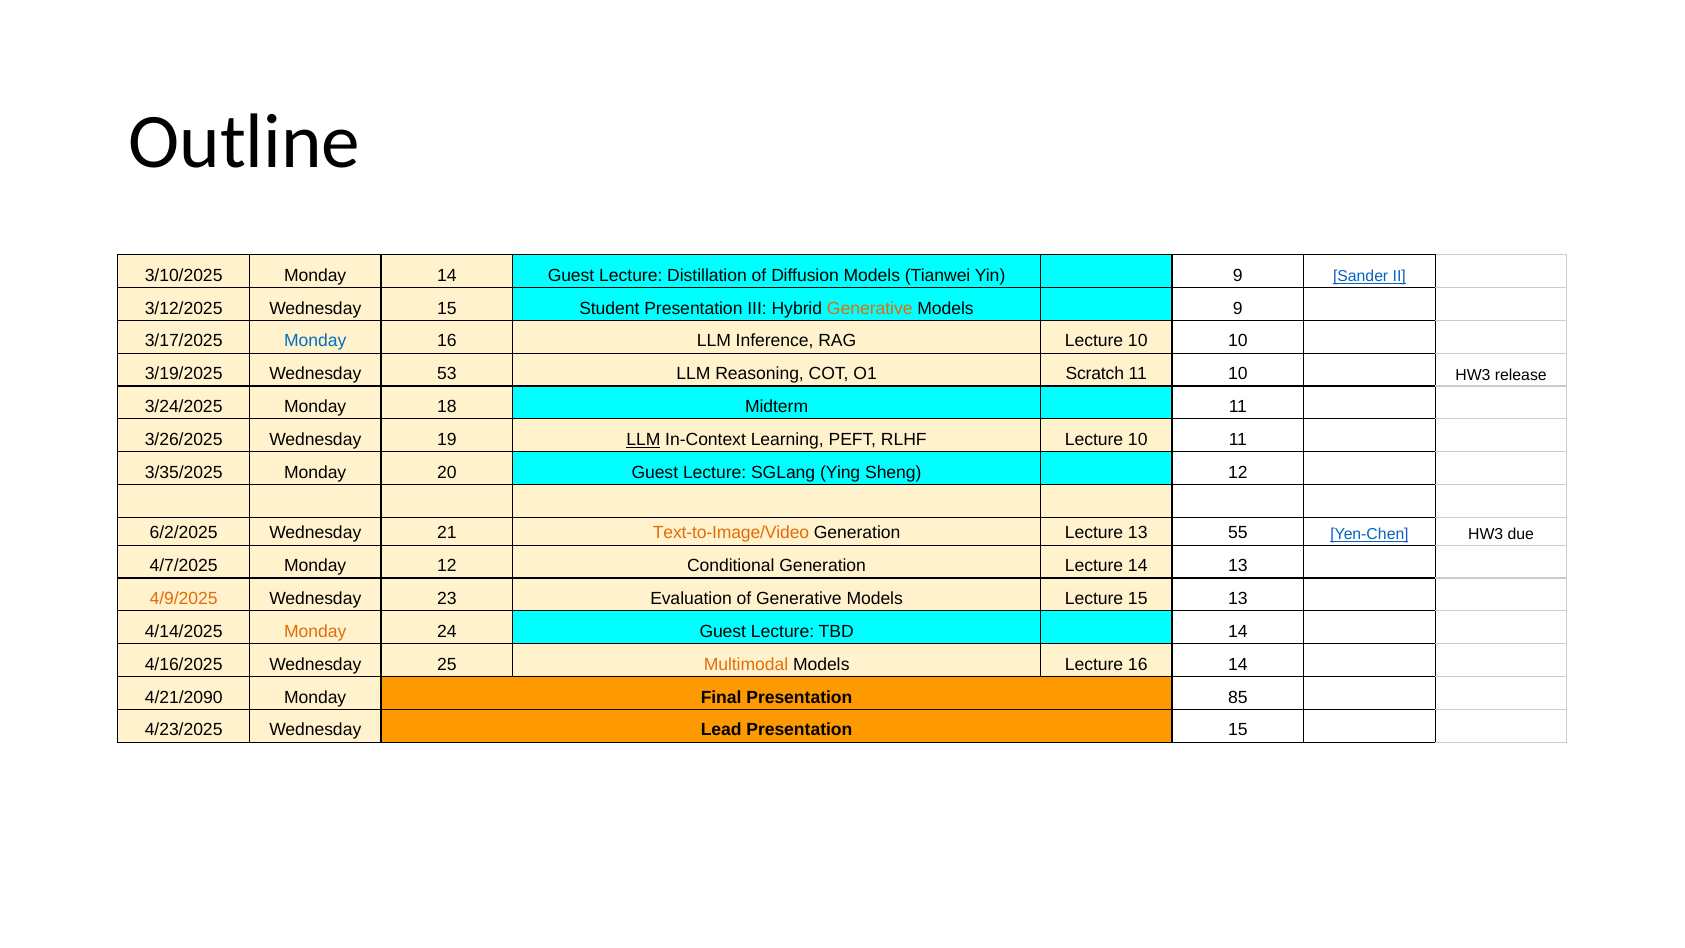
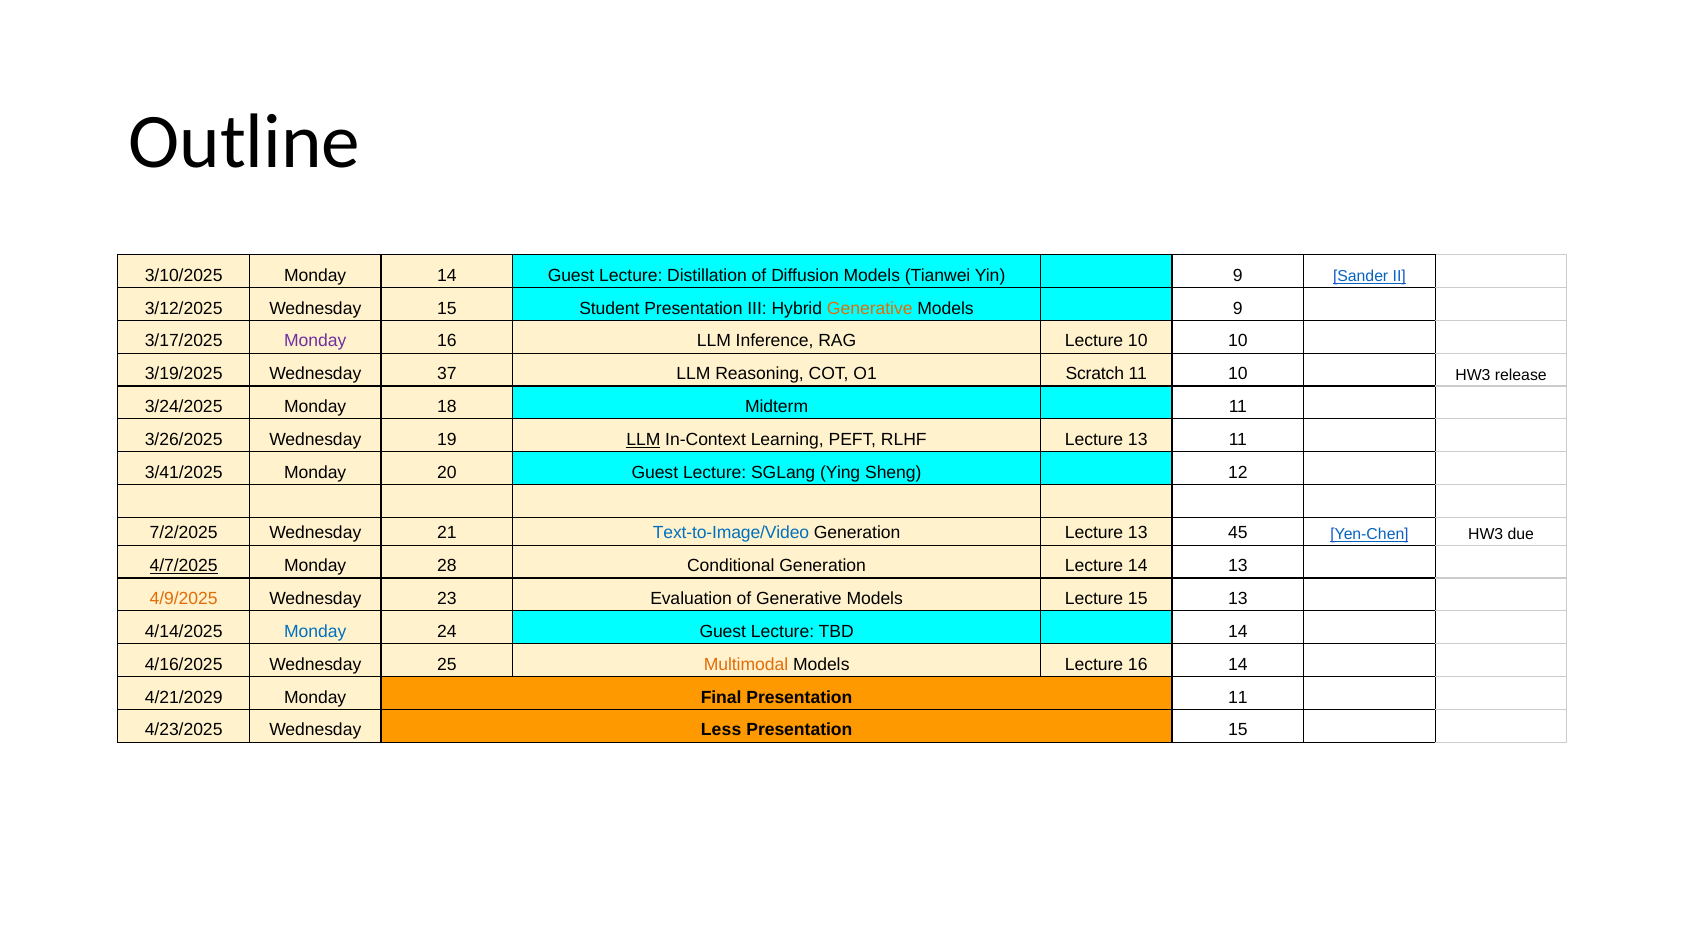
Monday at (315, 341) colour: blue -> purple
53: 53 -> 37
RLHF Lecture 10: 10 -> 13
3/35/2025: 3/35/2025 -> 3/41/2025
6/2/2025: 6/2/2025 -> 7/2/2025
Text-to-Image/Video colour: orange -> blue
55: 55 -> 45
4/7/2025 underline: none -> present
Monday 12: 12 -> 28
Monday at (315, 631) colour: orange -> blue
4/21/2090: 4/21/2090 -> 4/21/2029
Presentation 85: 85 -> 11
Lead: Lead -> Less
